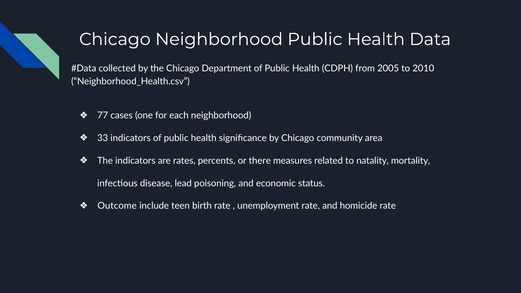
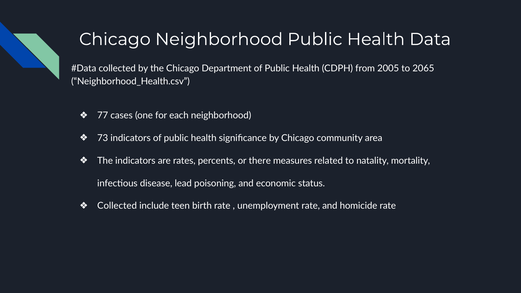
2010: 2010 -> 2065
33: 33 -> 73
Outcome at (117, 206): Outcome -> Collected
